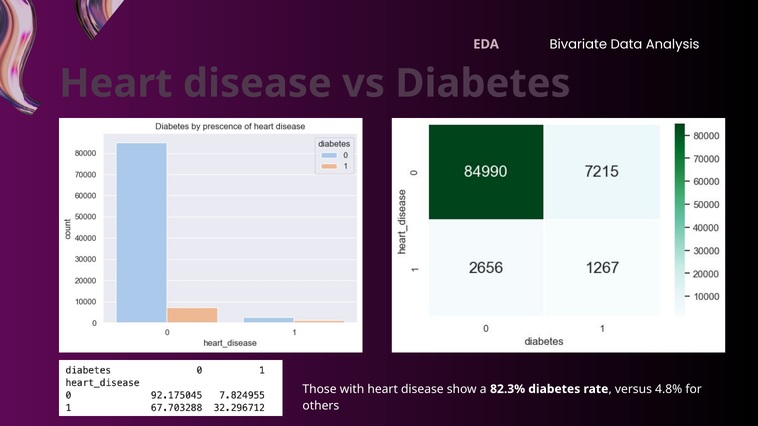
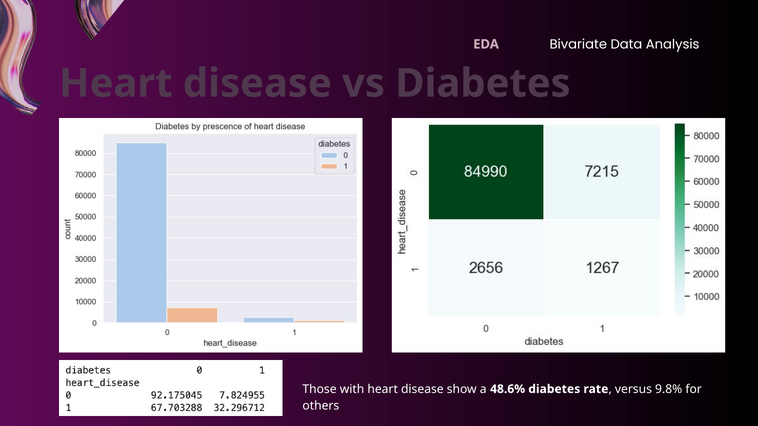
82.3%: 82.3% -> 48.6%
4.8%: 4.8% -> 9.8%
